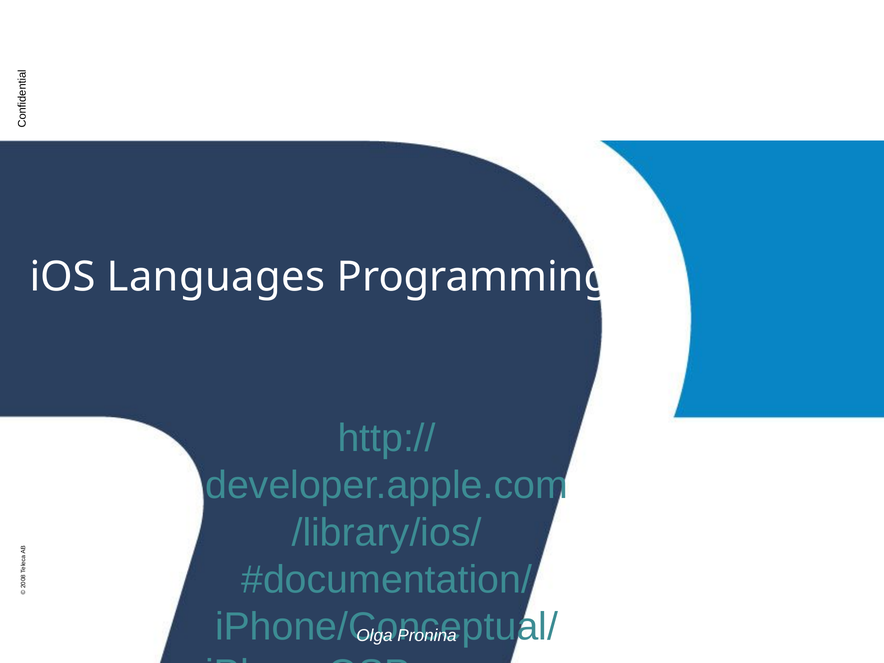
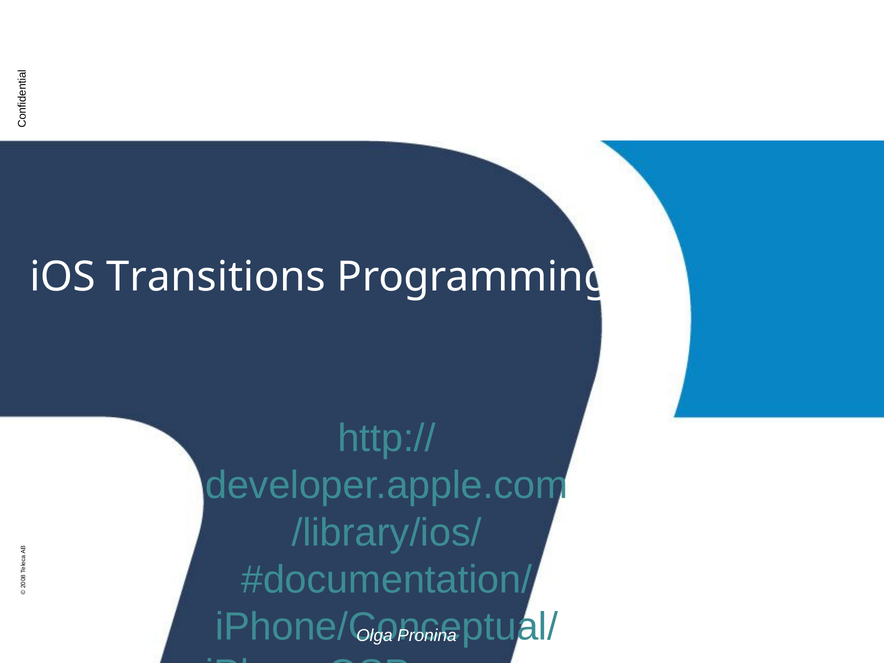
Languages: Languages -> Transitions
